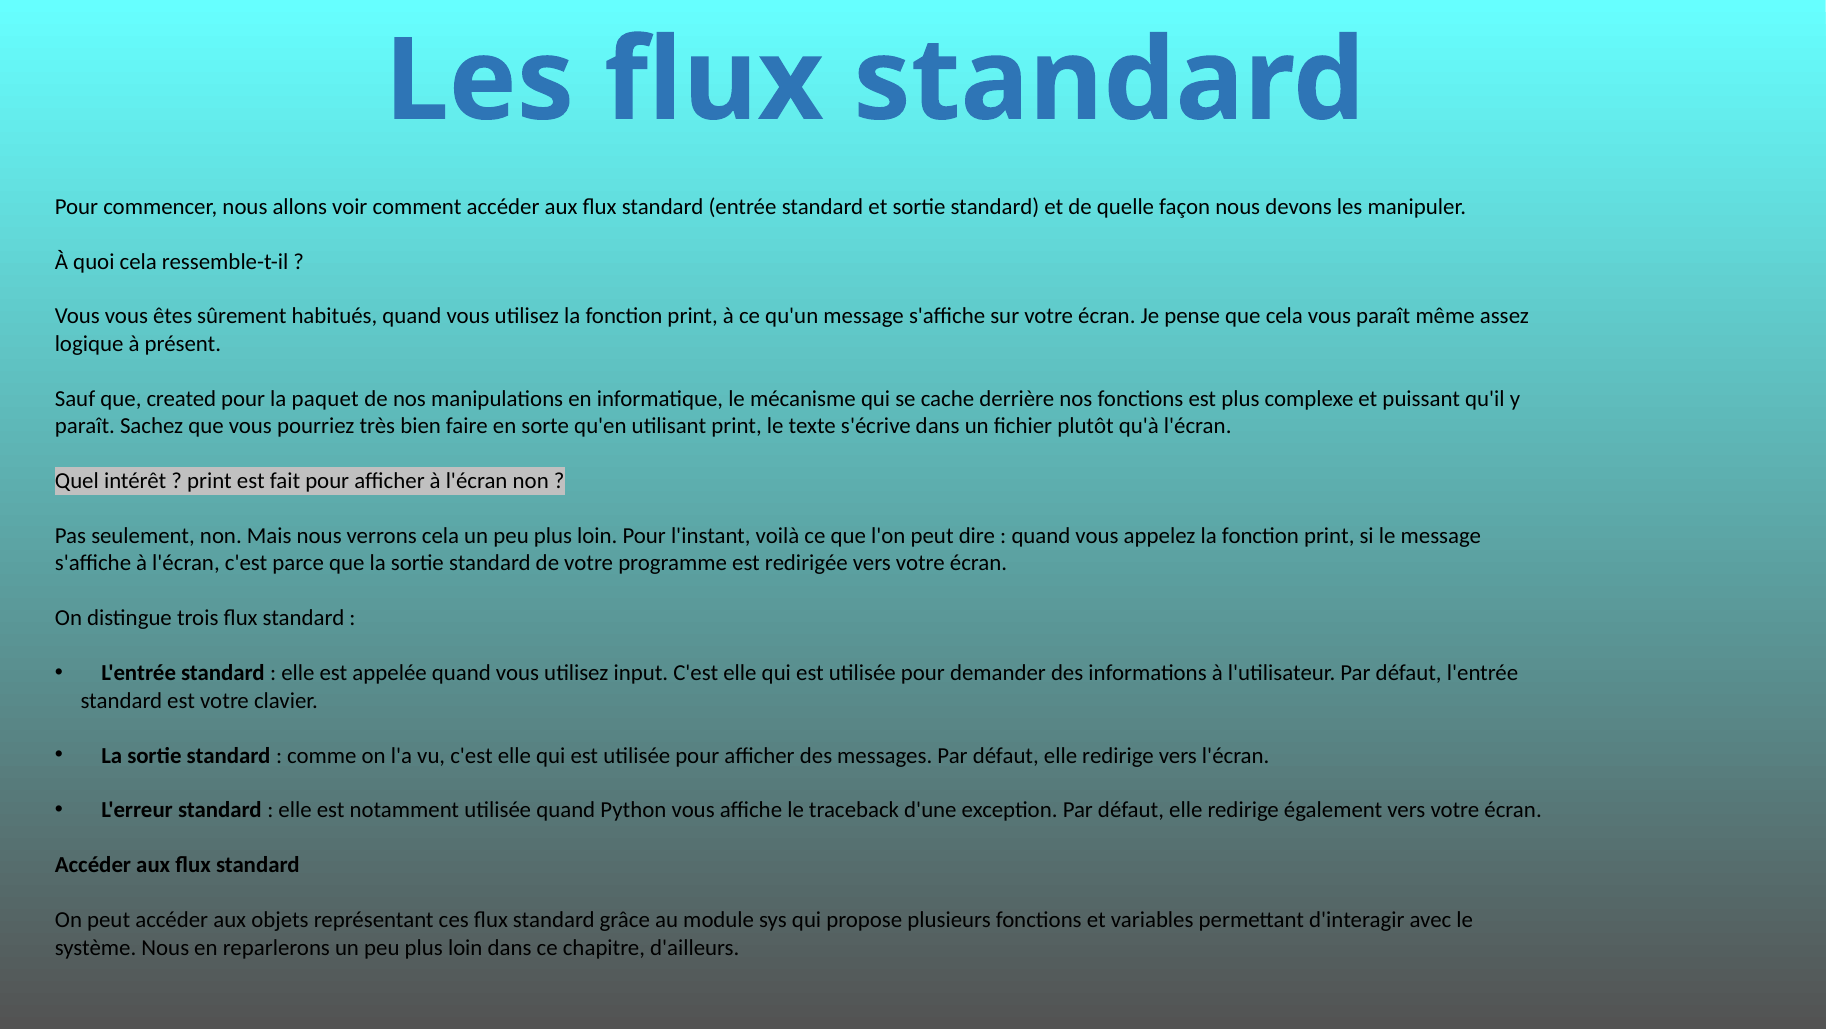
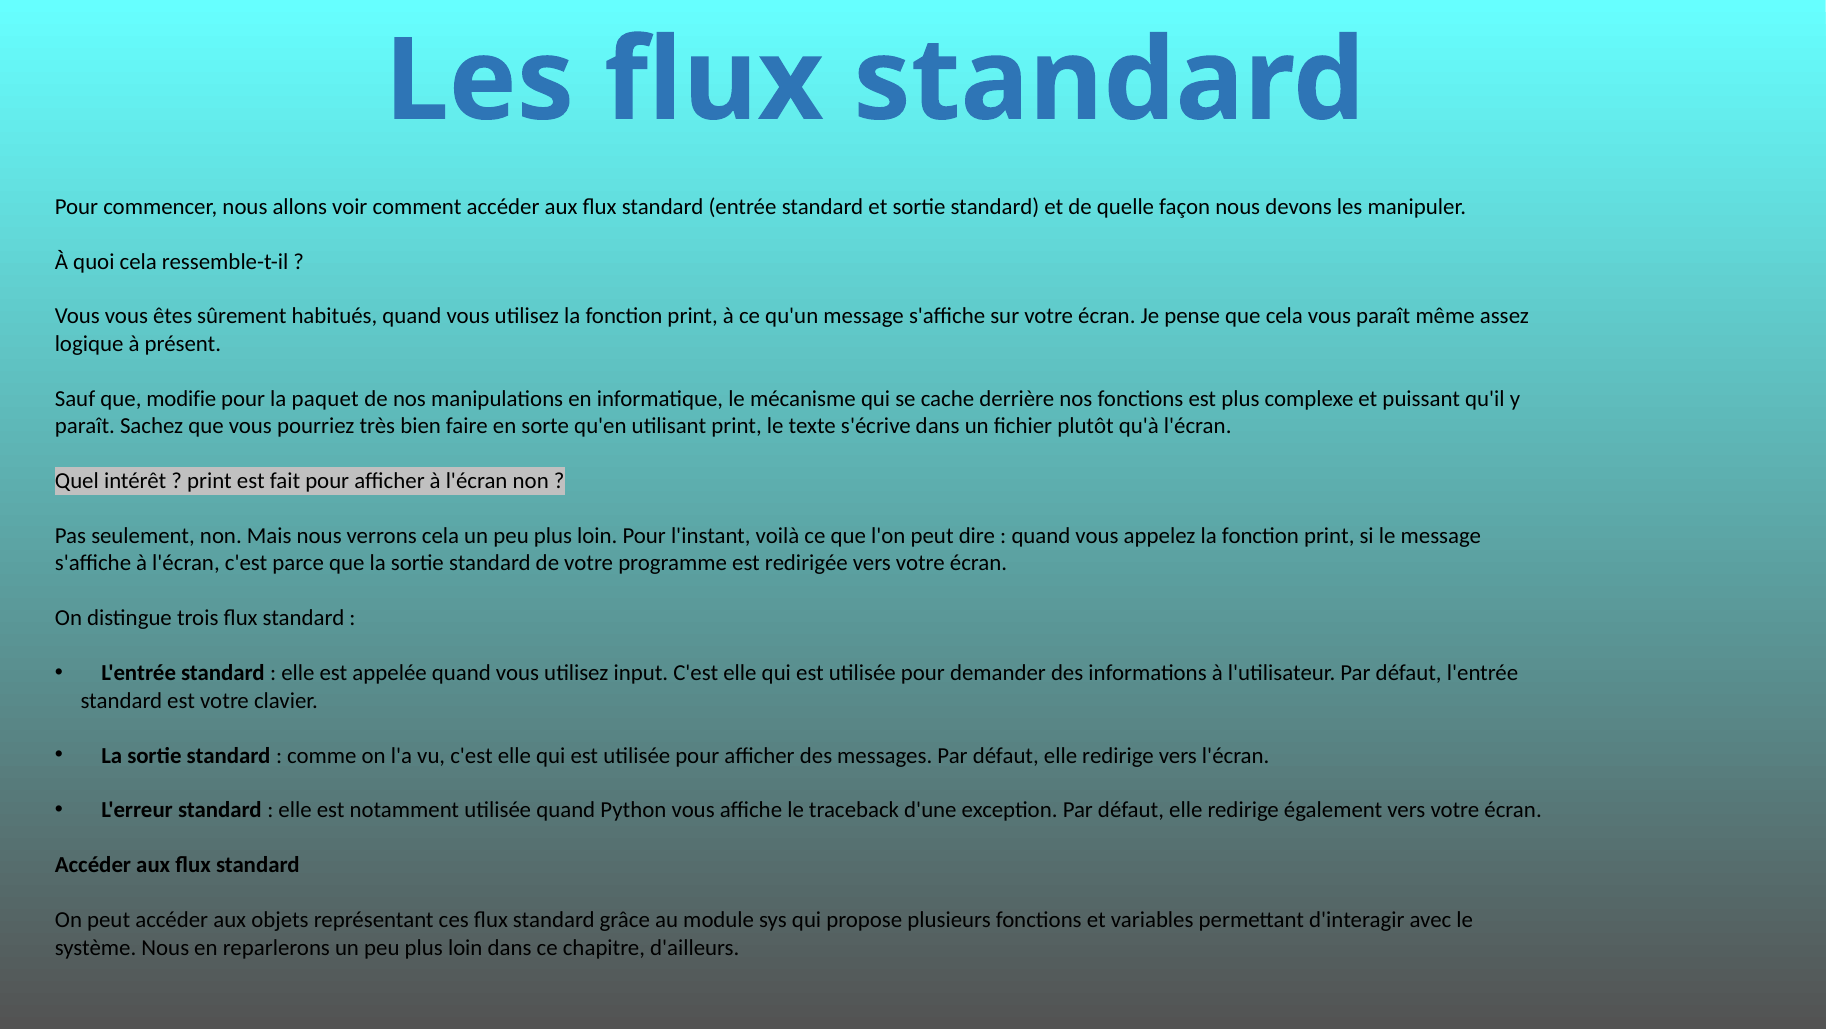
created: created -> modifie
